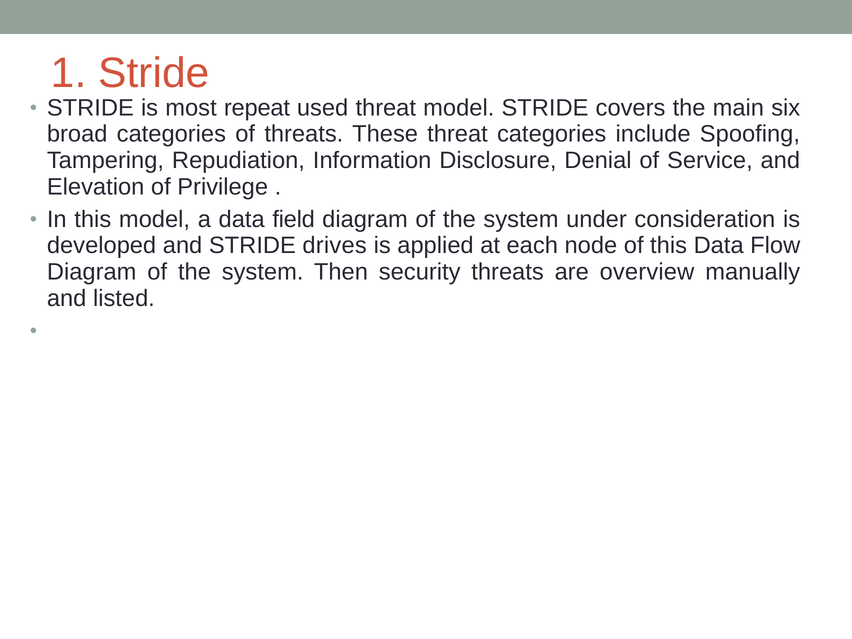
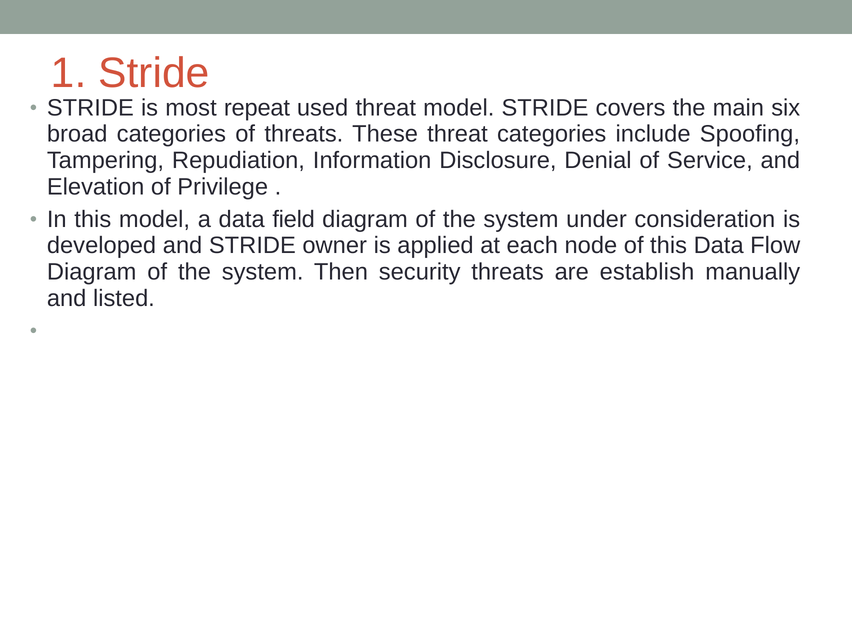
drives: drives -> owner
overview: overview -> establish
